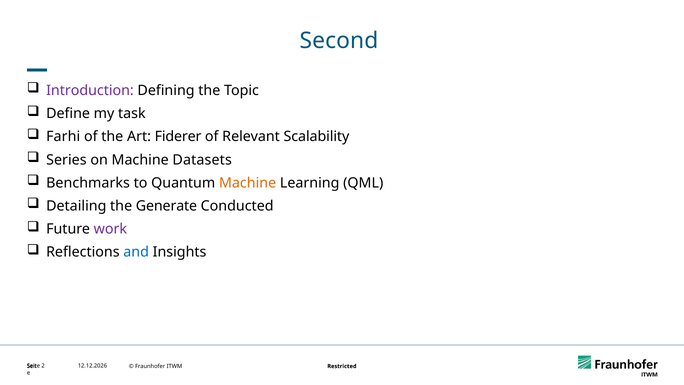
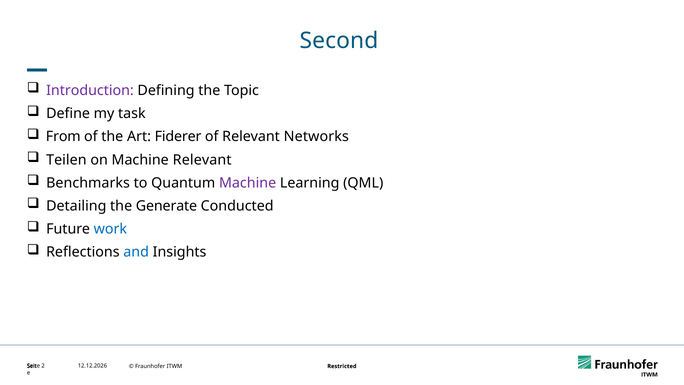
Farhi: Farhi -> From
Scalability: Scalability -> Networks
Series: Series -> Teilen
Machine Datasets: Datasets -> Relevant
Machine at (248, 183) colour: orange -> purple
work colour: purple -> blue
